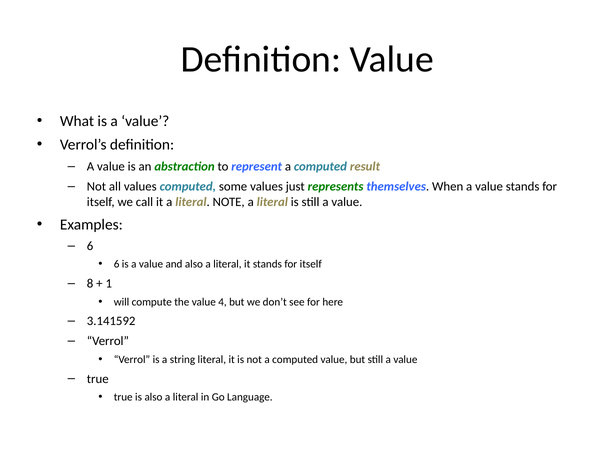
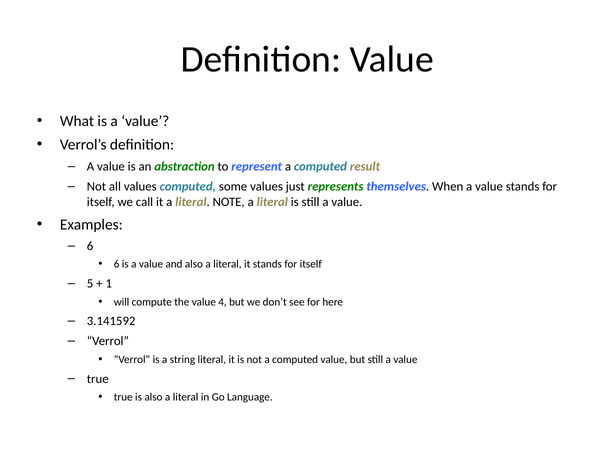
8: 8 -> 5
